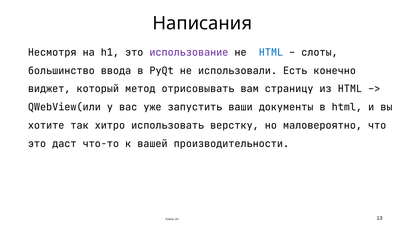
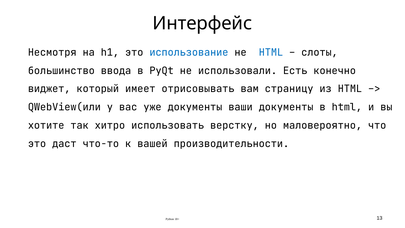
Написания: Написания -> Интерфейс
использование colour: purple -> blue
метод: метод -> имеет
уже запустить: запустить -> документы
